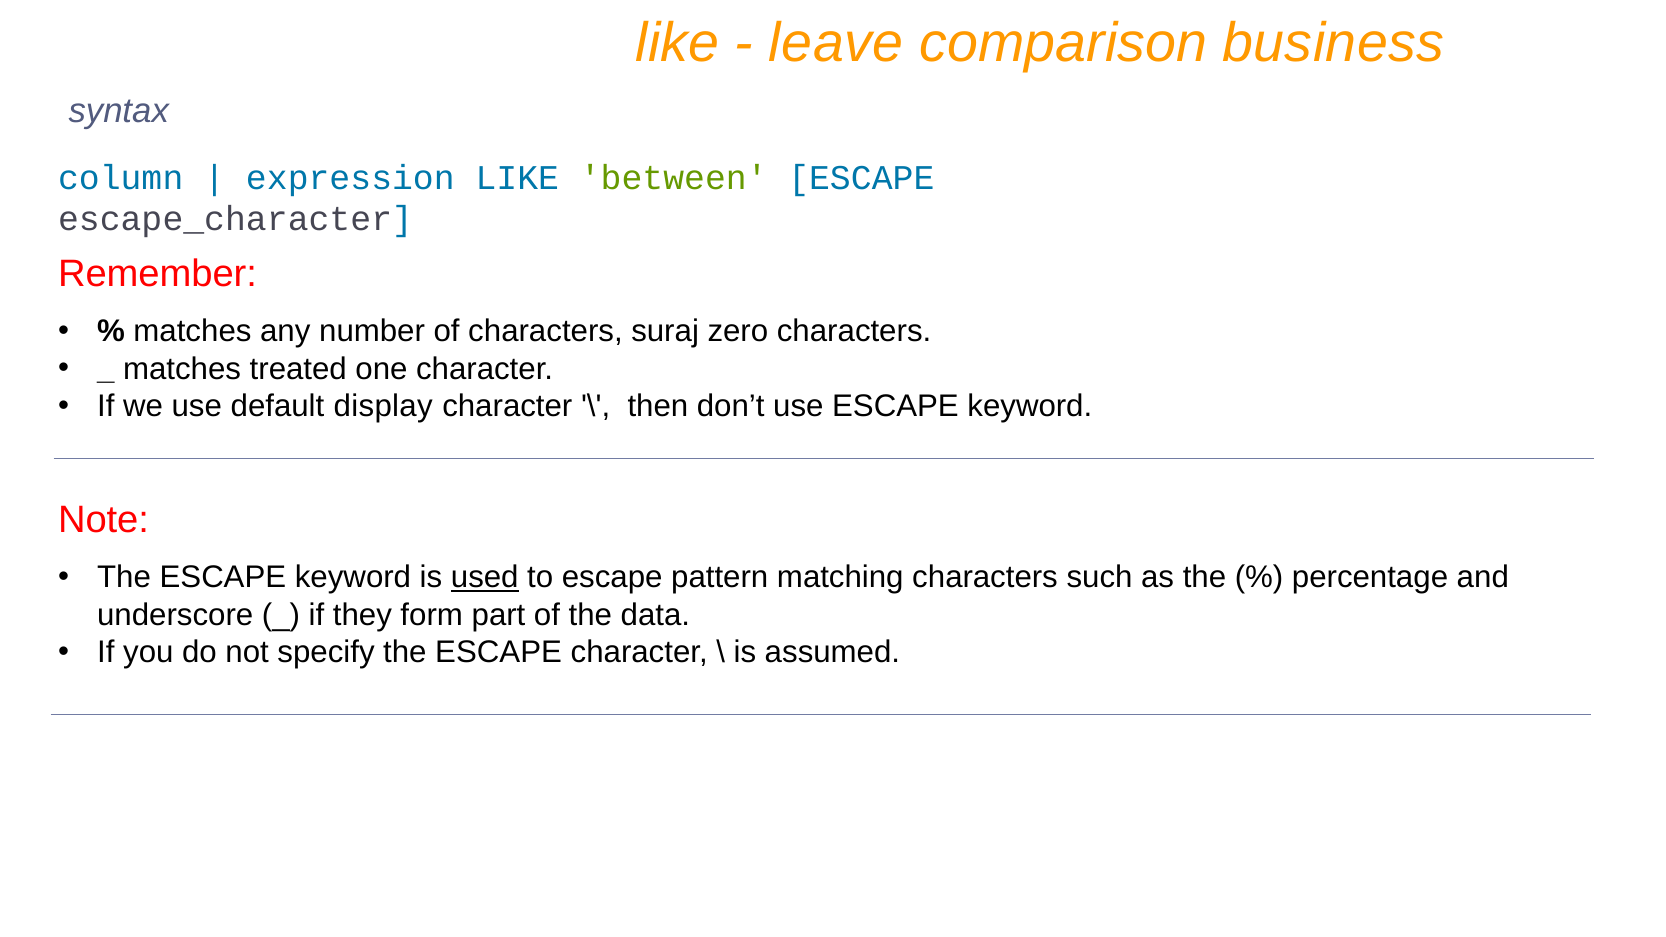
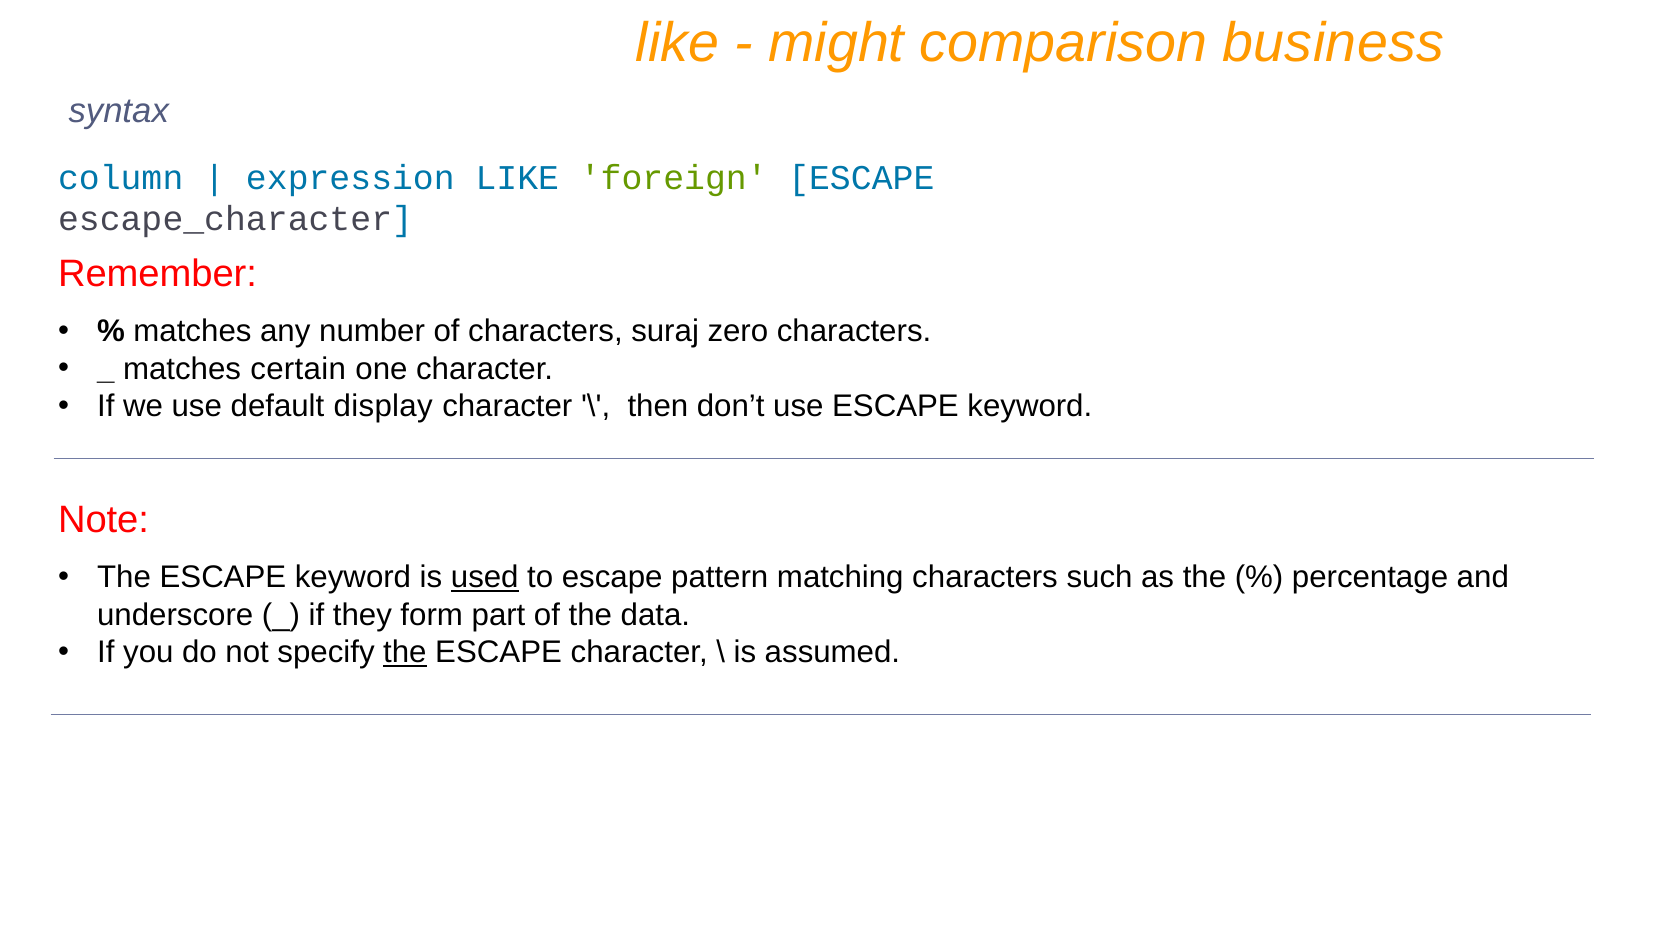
leave: leave -> might
between: between -> foreign
treated: treated -> certain
the at (405, 653) underline: none -> present
